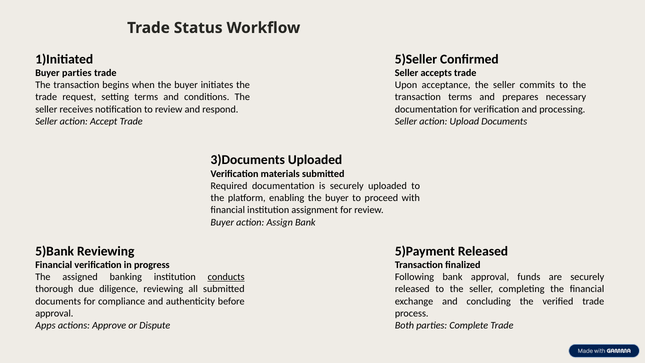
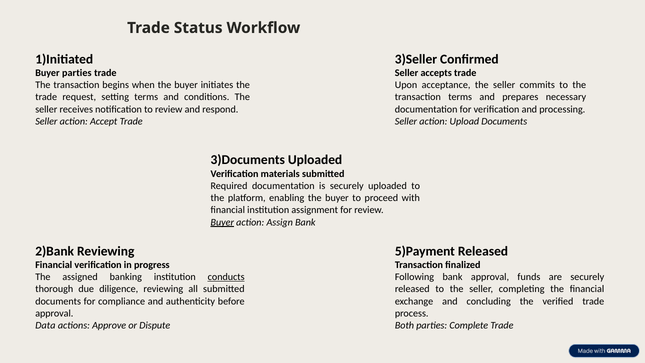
5)Seller: 5)Seller -> 3)Seller
Buyer at (222, 222) underline: none -> present
5)Bank: 5)Bank -> 2)Bank
Apps: Apps -> Data
